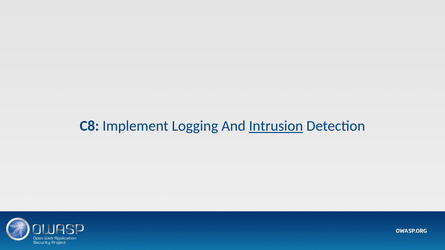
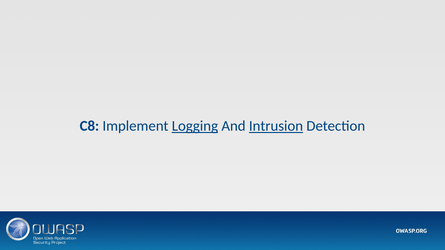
Logging underline: none -> present
